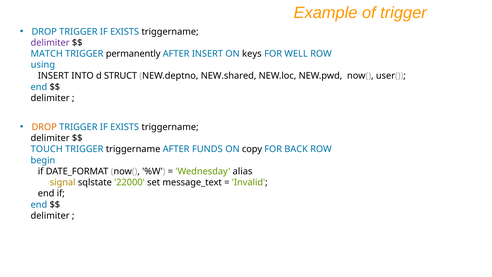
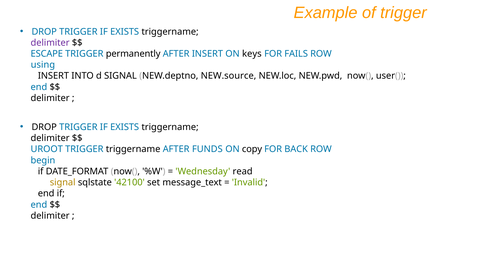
MATCH: MATCH -> ESCAPE
WELL: WELL -> FAILS
d STRUCT: STRUCT -> SIGNAL
NEW.shared: NEW.shared -> NEW.source
DROP at (44, 127) colour: orange -> black
TOUCH: TOUCH -> UROOT
alias: alias -> read
22000: 22000 -> 42100
